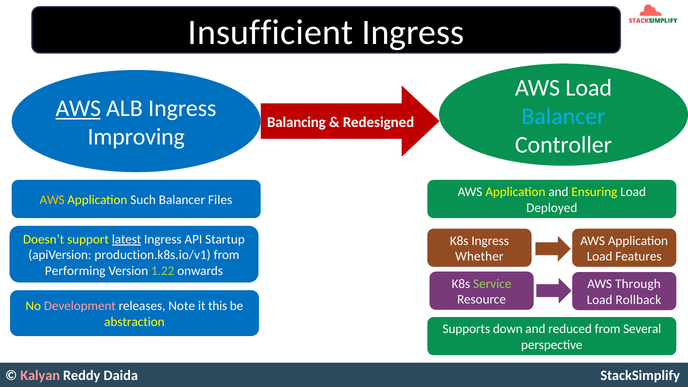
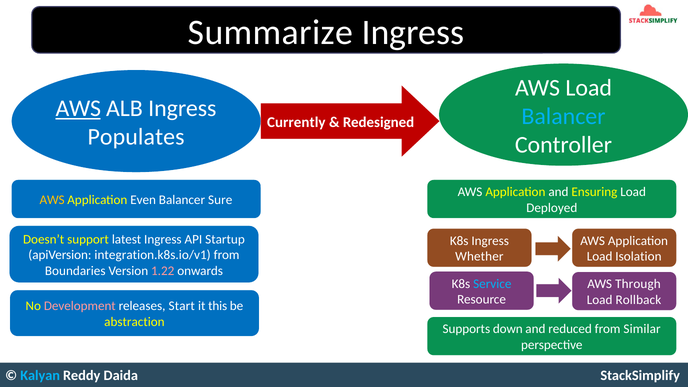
Insufficient: Insufficient -> Summarize
Balancing: Balancing -> Currently
Improving: Improving -> Populates
Such: Such -> Even
Files: Files -> Sure
latest underline: present -> none
production.k8s.io/v1: production.k8s.io/v1 -> integration.k8s.io/v1
Features: Features -> Isolation
Performing: Performing -> Boundaries
1.22 colour: light green -> pink
Service colour: light green -> light blue
Note: Note -> Start
Several: Several -> Similar
Kalyan colour: pink -> light blue
